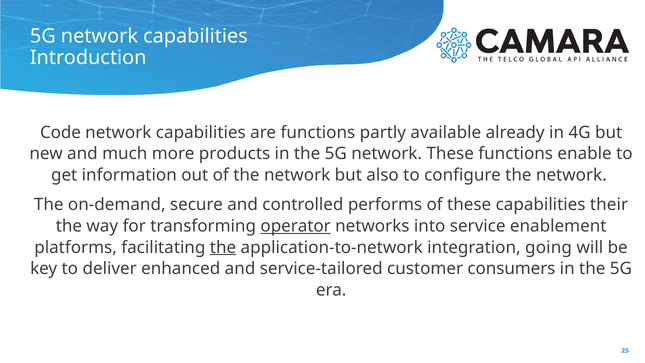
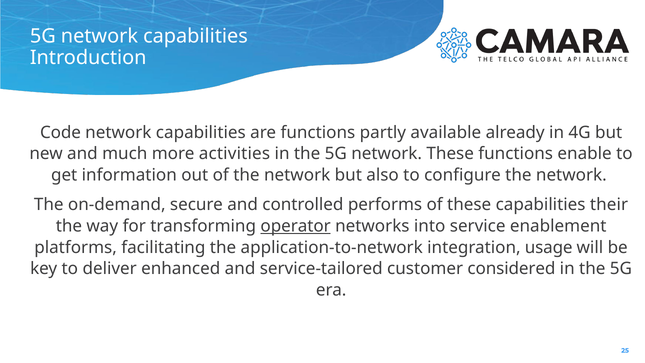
products: products -> activities
the at (223, 247) underline: present -> none
going: going -> usage
consumers: consumers -> considered
